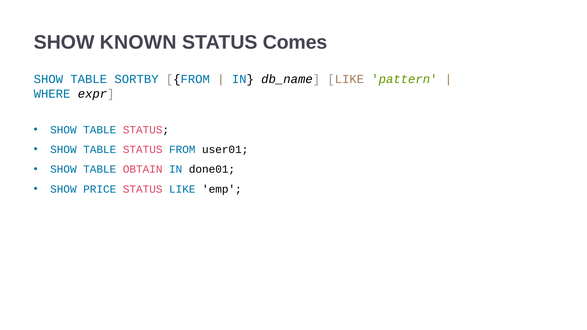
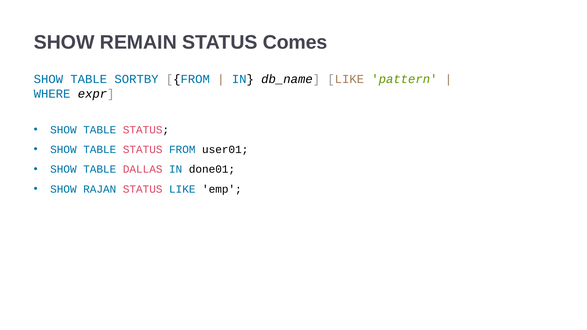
KNOWN: KNOWN -> REMAIN
OBTAIN: OBTAIN -> DALLAS
PRICE: PRICE -> RAJAN
